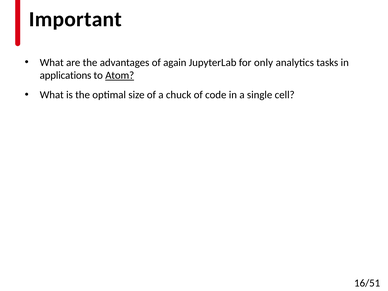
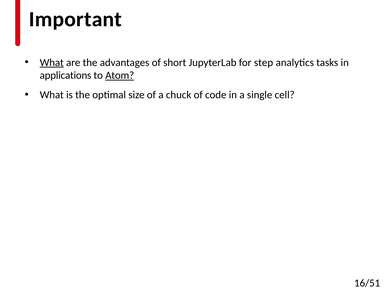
What at (52, 62) underline: none -> present
again: again -> short
only: only -> step
